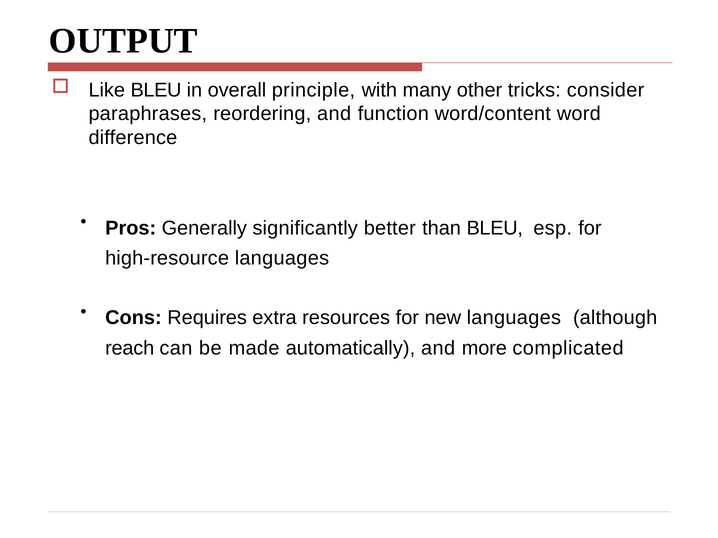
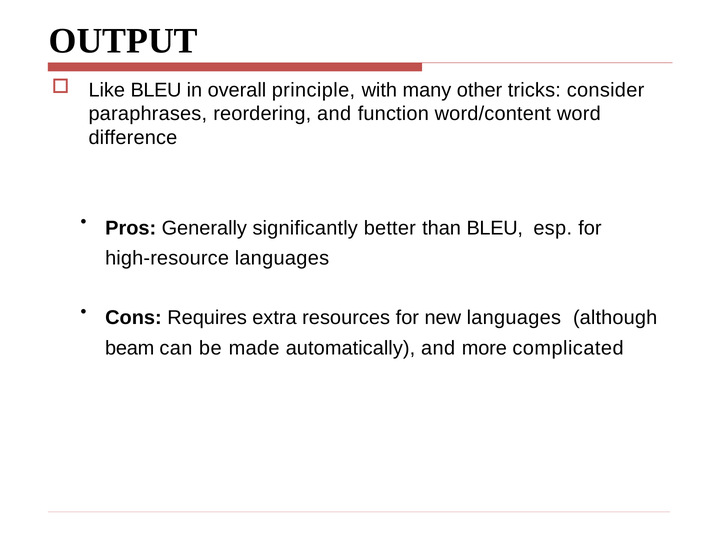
reach: reach -> beam
